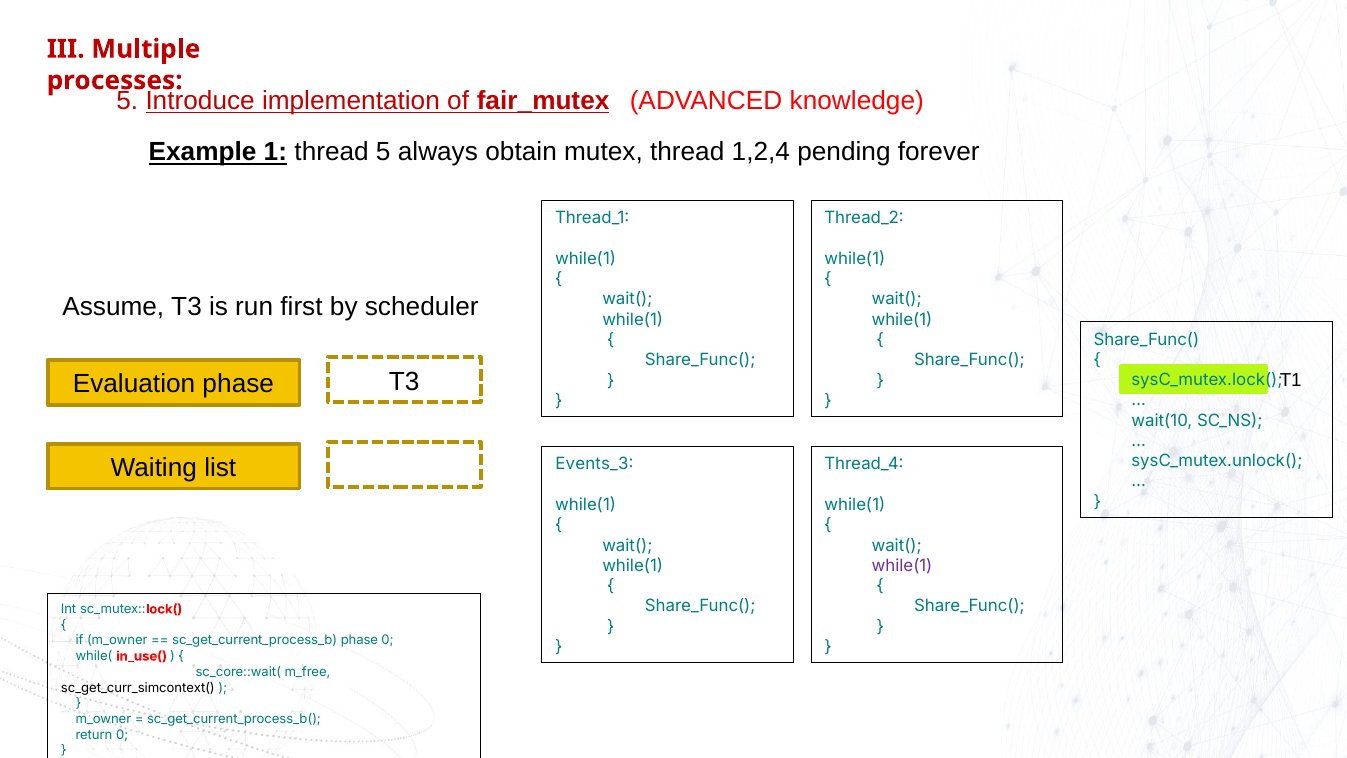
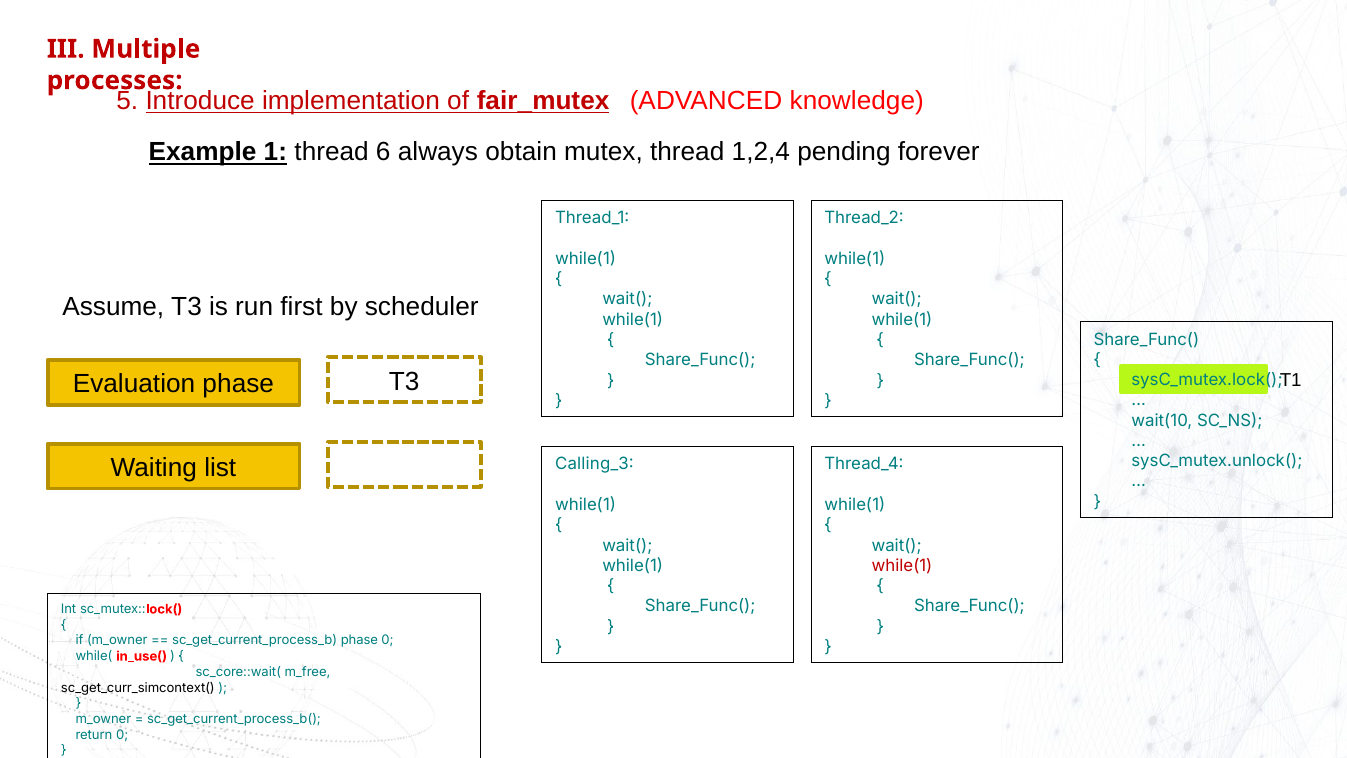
thread 5: 5 -> 6
Events_3: Events_3 -> Calling_3
while(1 at (902, 566) colour: purple -> red
